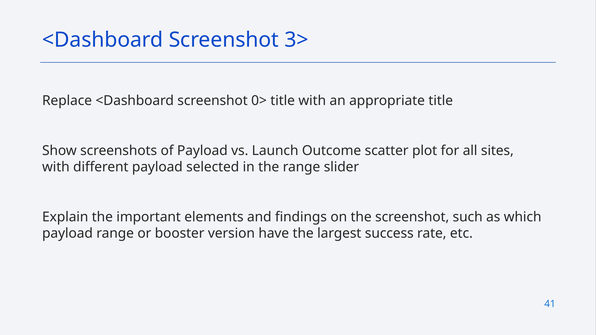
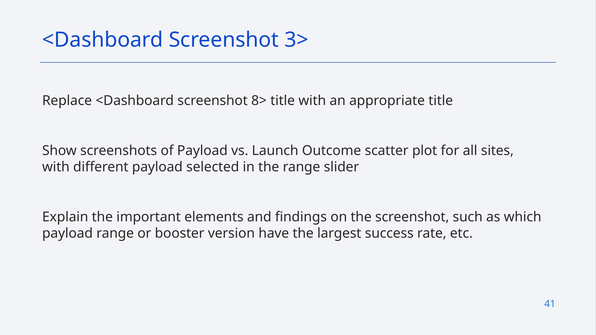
0>: 0> -> 8>
